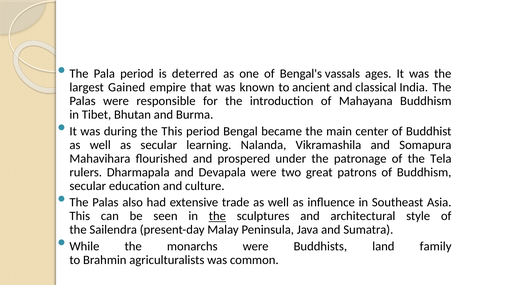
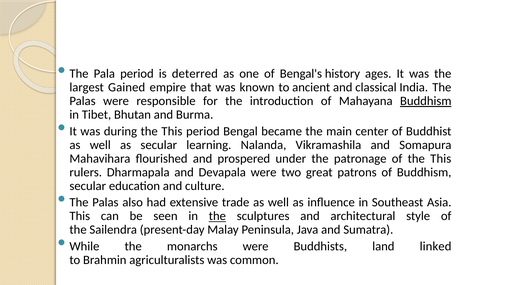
vassals: vassals -> history
Buddhism at (426, 101) underline: none -> present
of the Tela: Tela -> This
family: family -> linked
